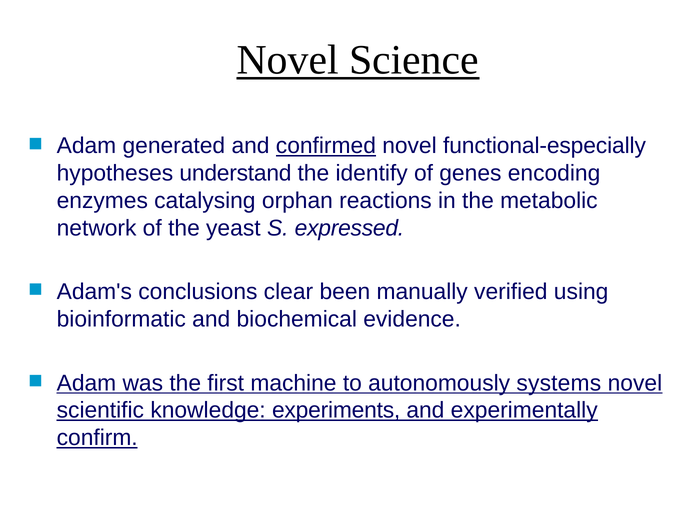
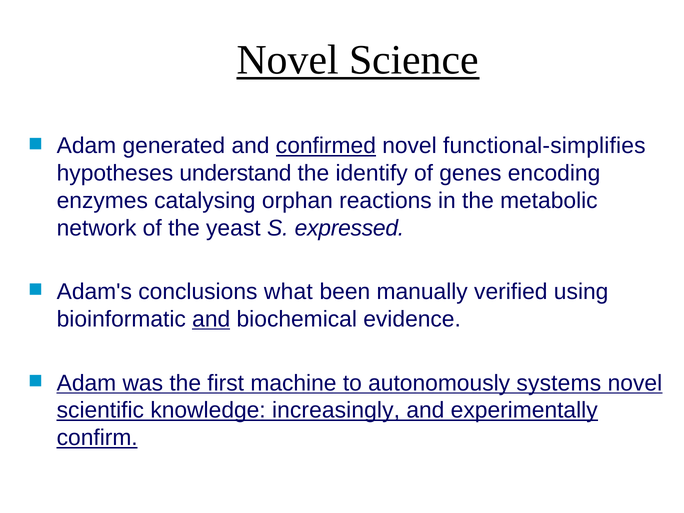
functional-especially: functional-especially -> functional-simplifies
clear: clear -> what
and at (211, 319) underline: none -> present
experiments: experiments -> increasingly
